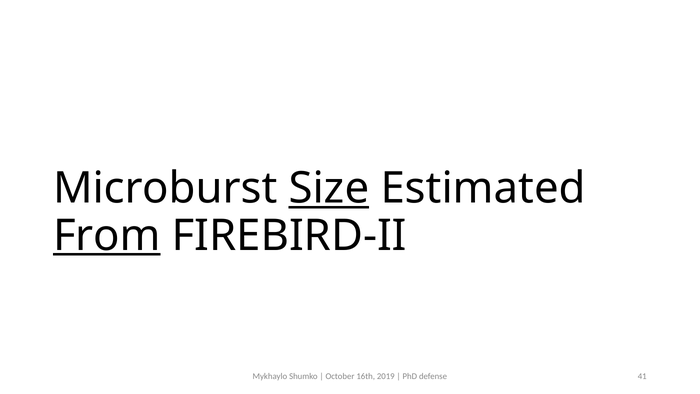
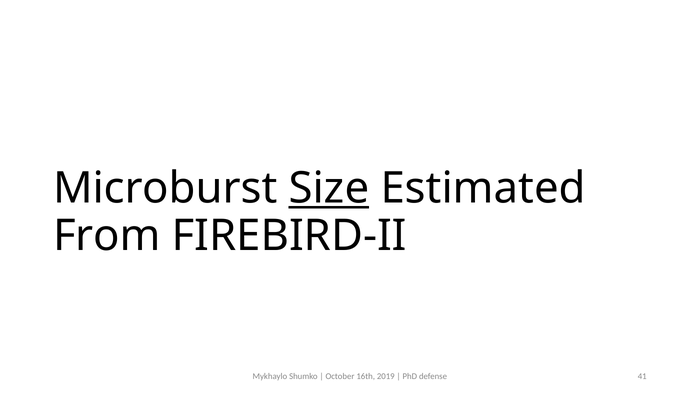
From underline: present -> none
